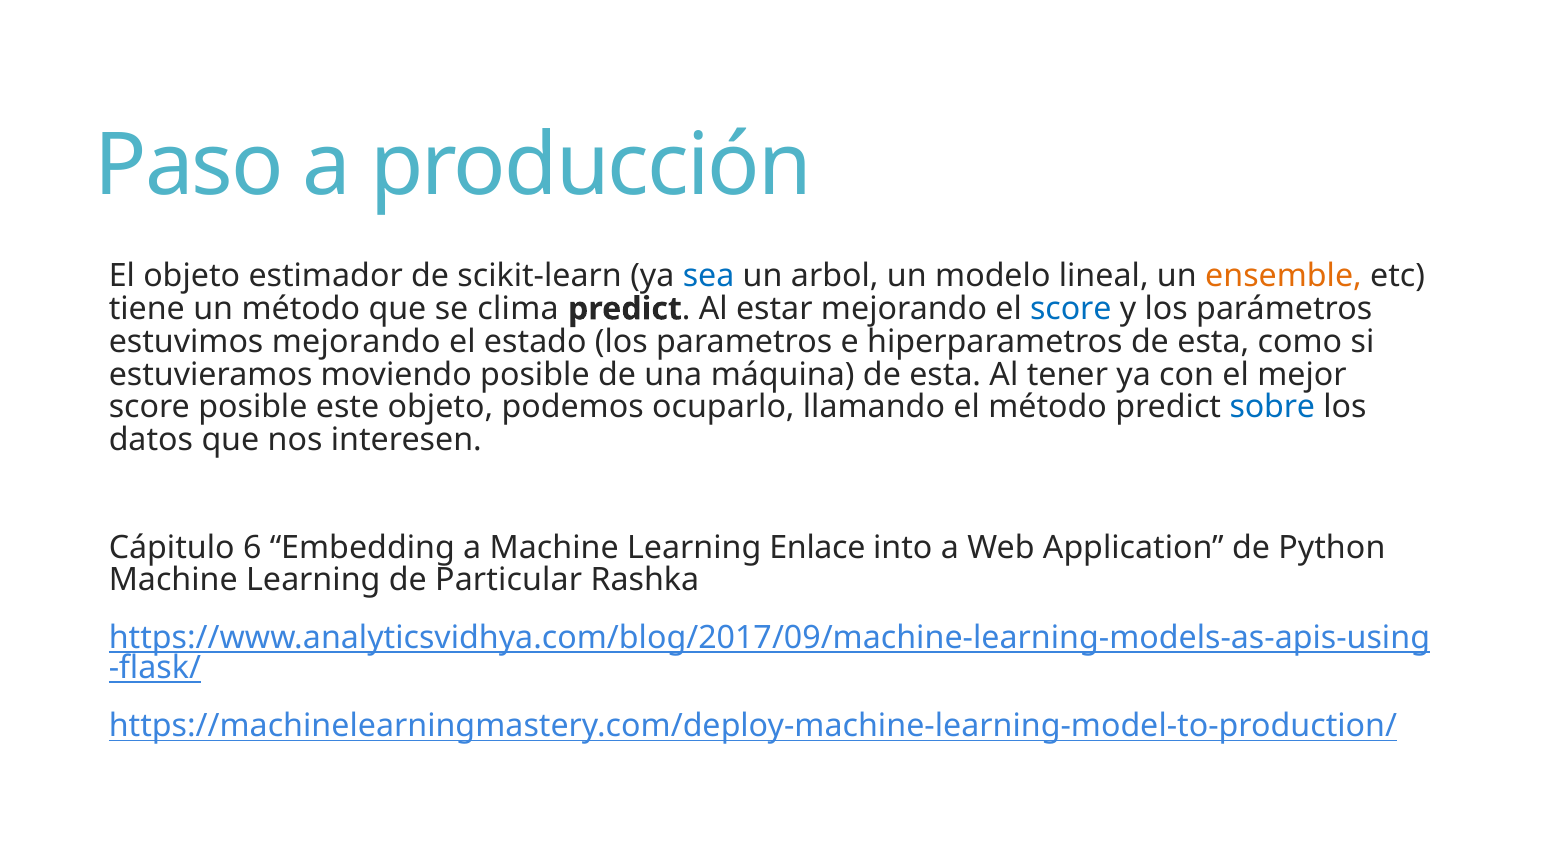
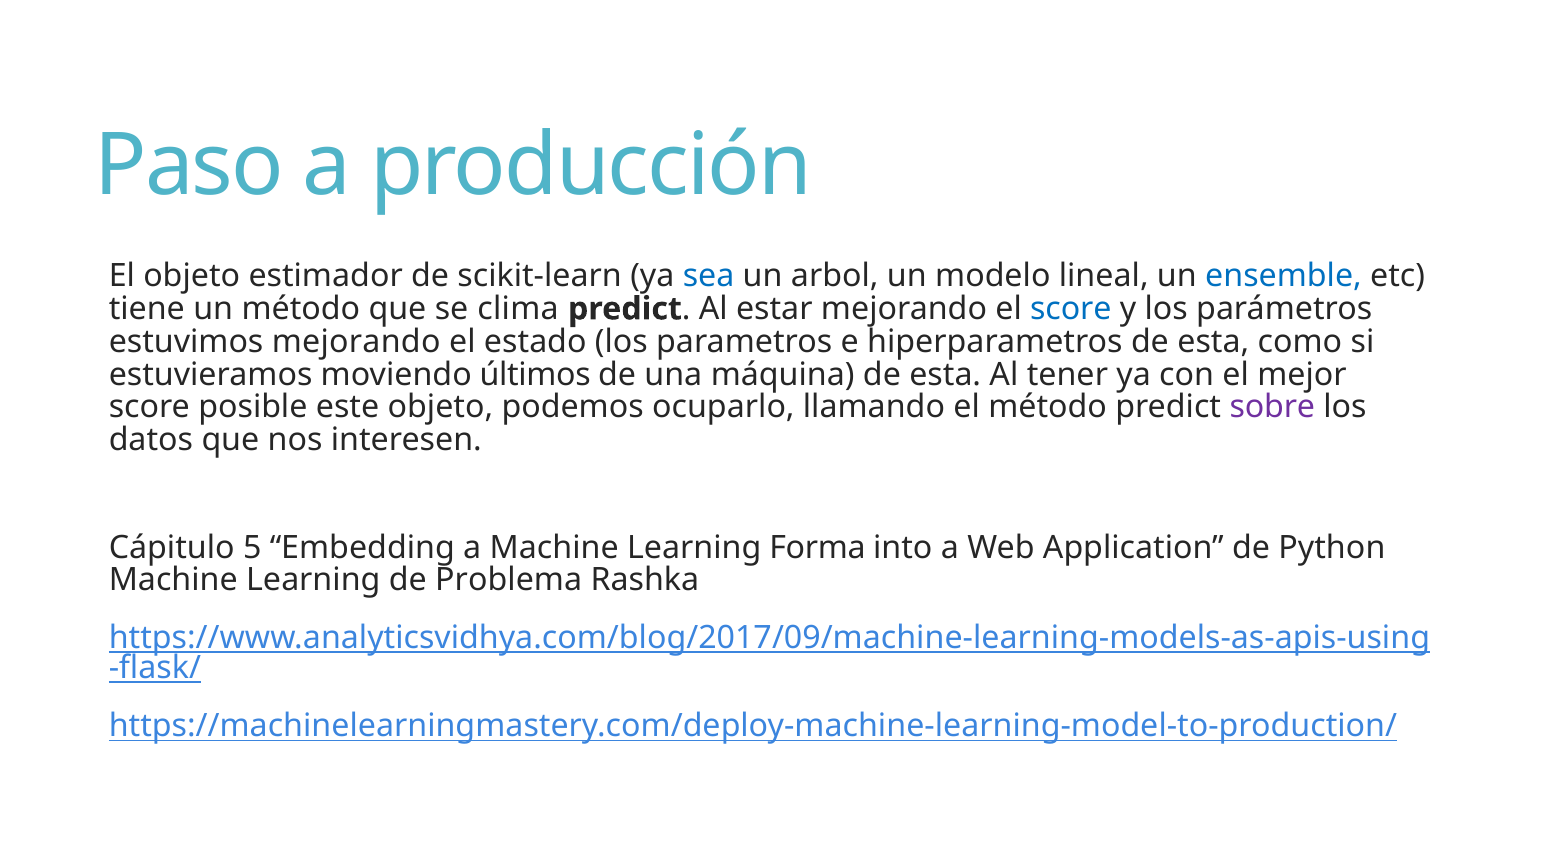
ensemble colour: orange -> blue
moviendo posible: posible -> últimos
sobre colour: blue -> purple
6: 6 -> 5
Enlace: Enlace -> Forma
Particular: Particular -> Problema
